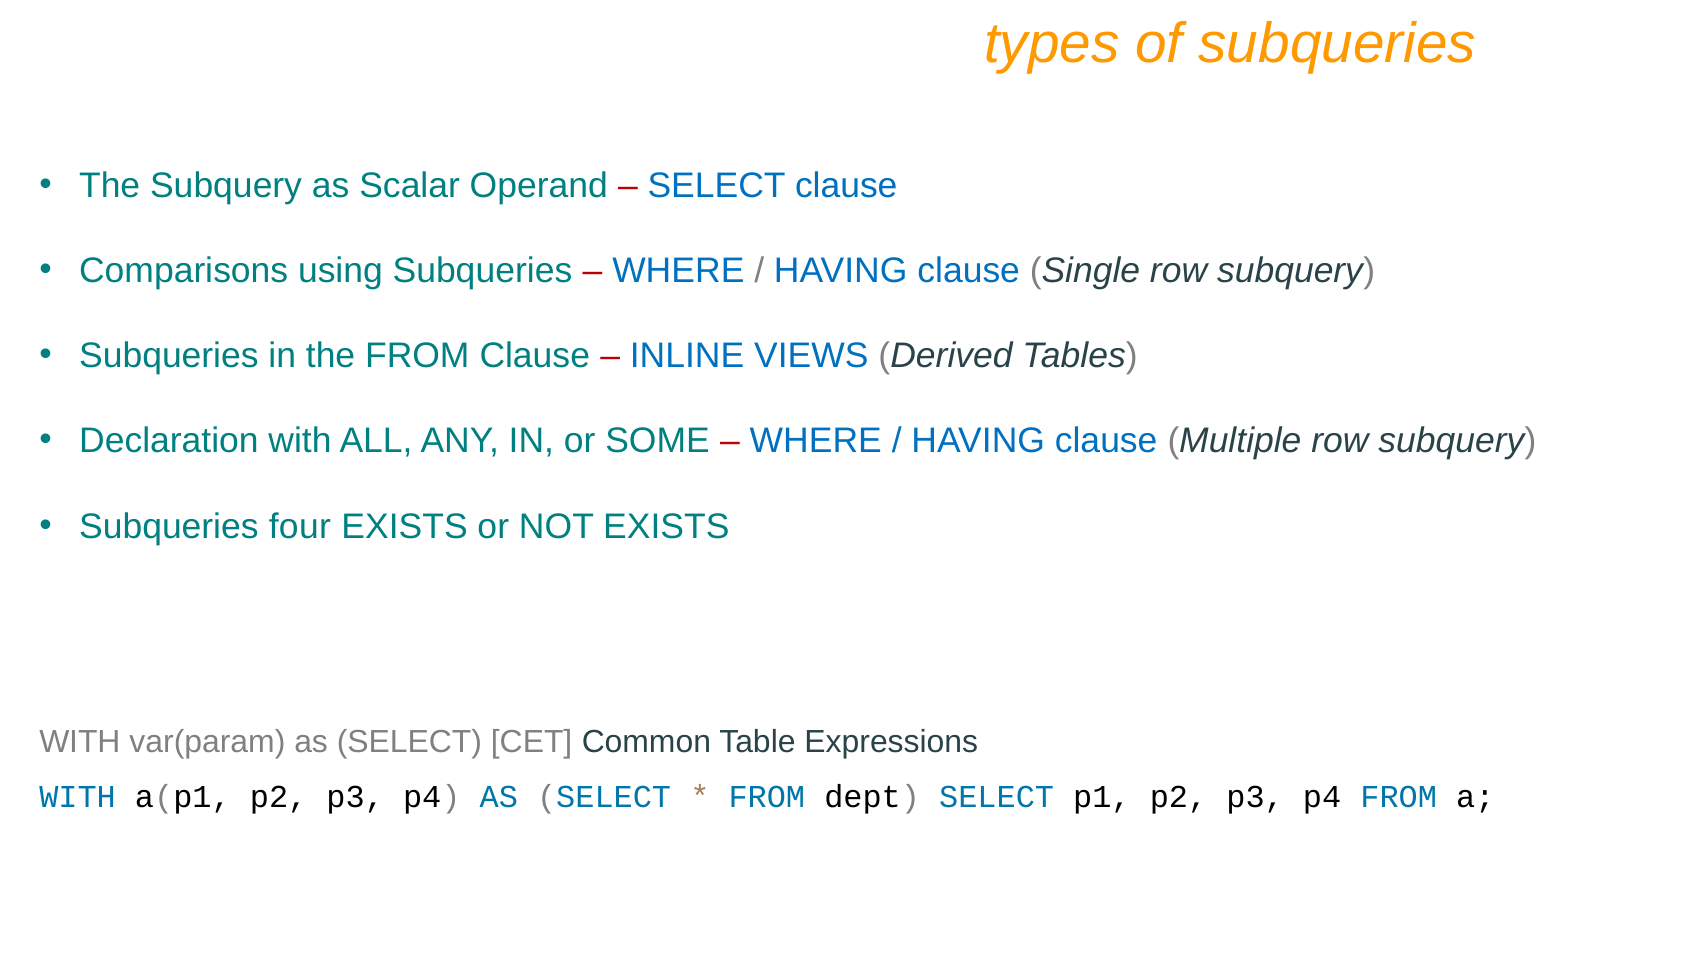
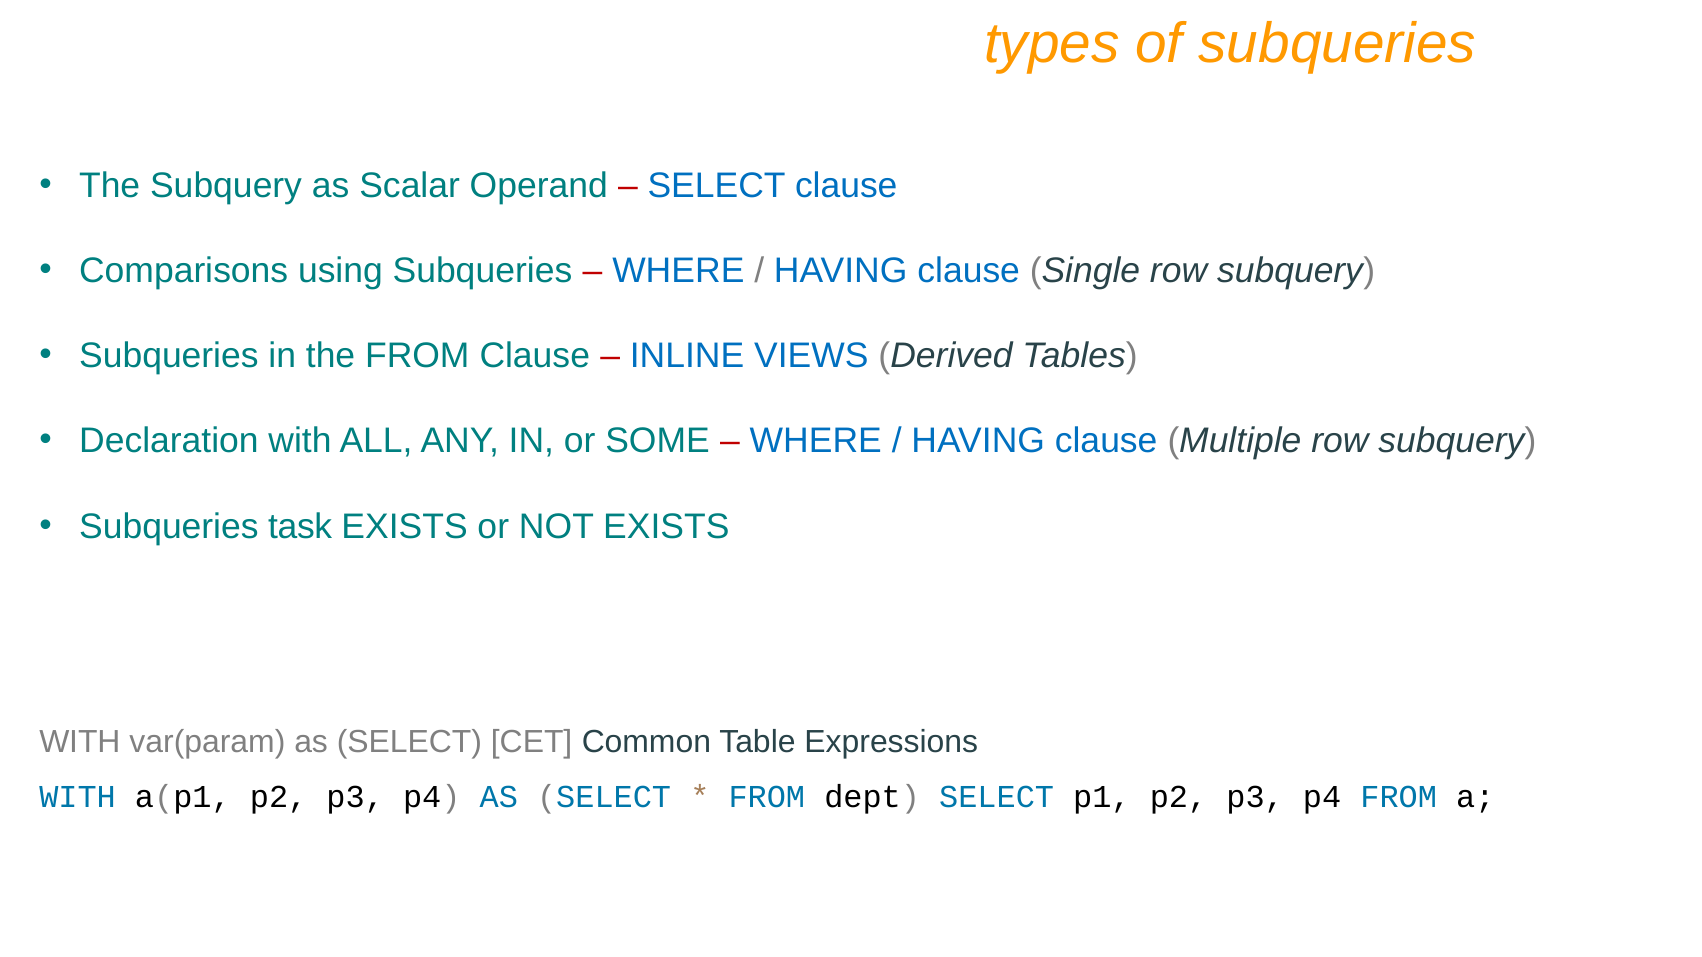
four: four -> task
